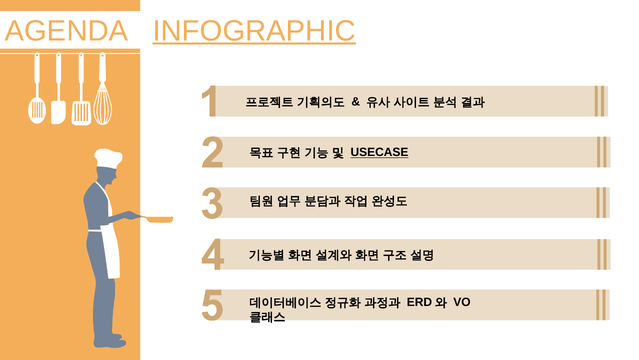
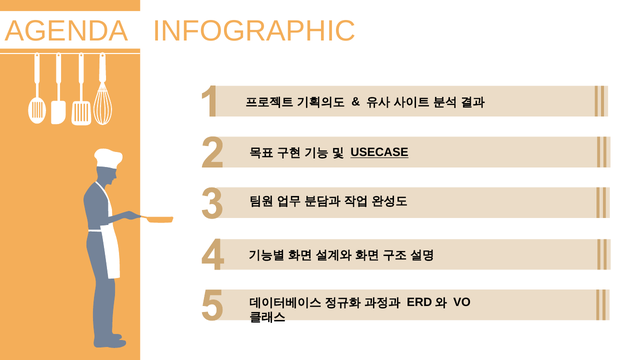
INFOGRAPHIC underline: present -> none
